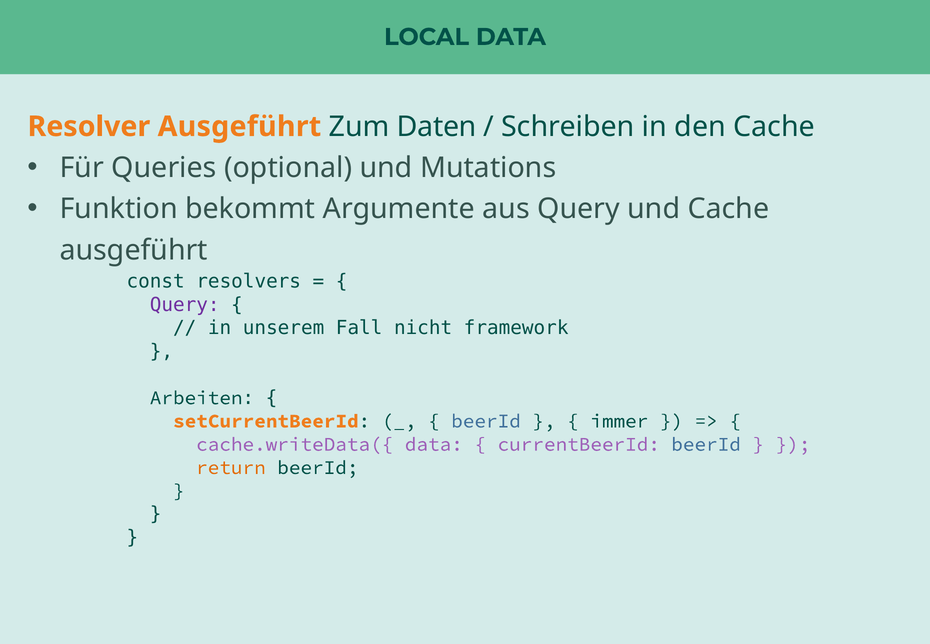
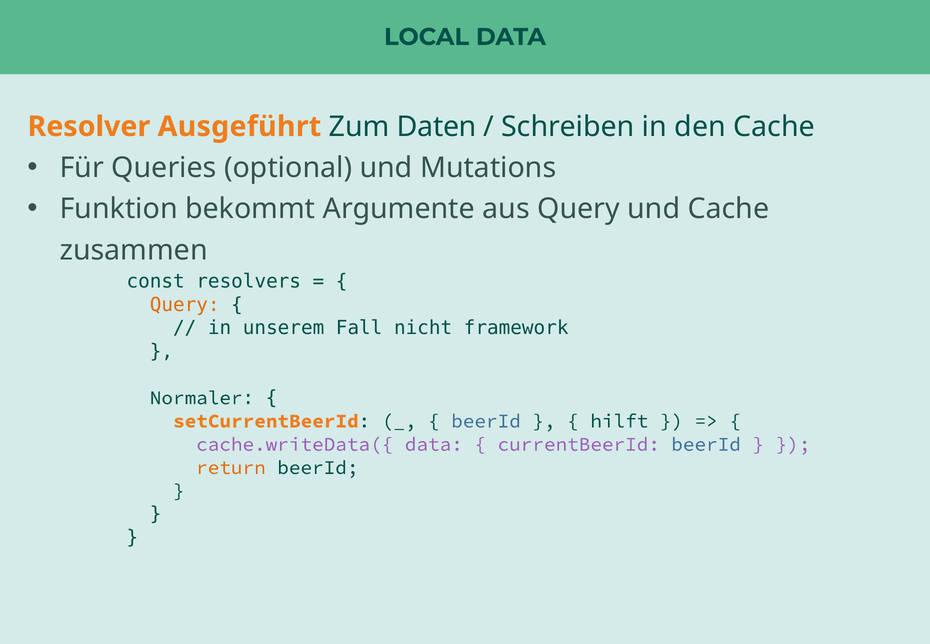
ausgeführt at (134, 250): ausgeführt -> zusammen
Query at (185, 305) colour: purple -> orange
Arbeiten: Arbeiten -> Normaler
immer: immer -> hilft
